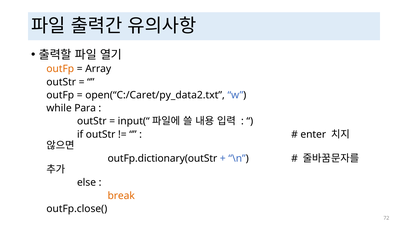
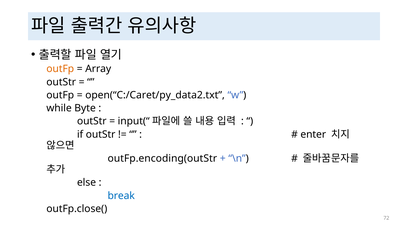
Para: Para -> Byte
outFp.dictionary(outStr: outFp.dictionary(outStr -> outFp.encoding(outStr
break colour: orange -> blue
